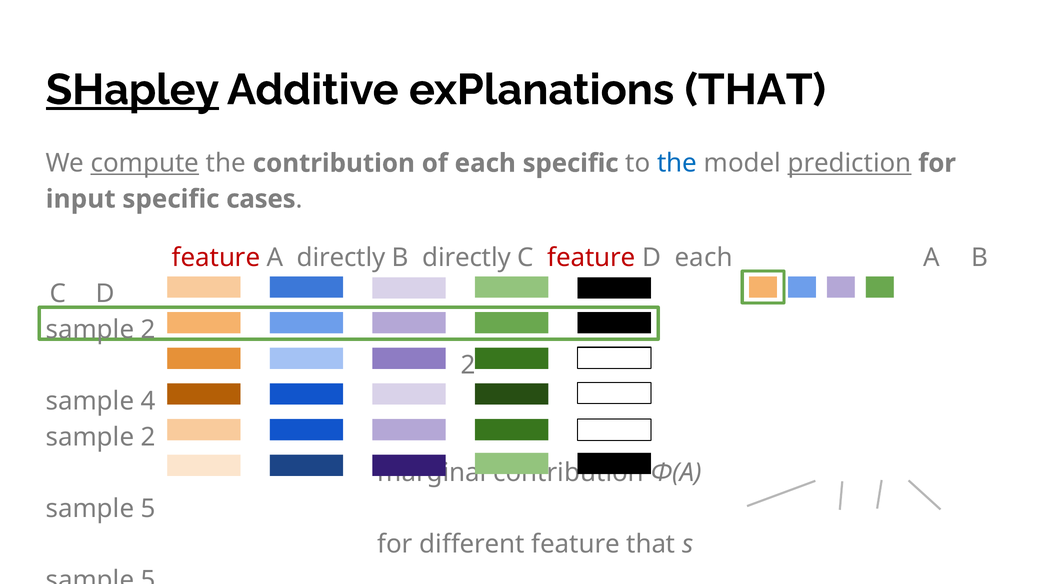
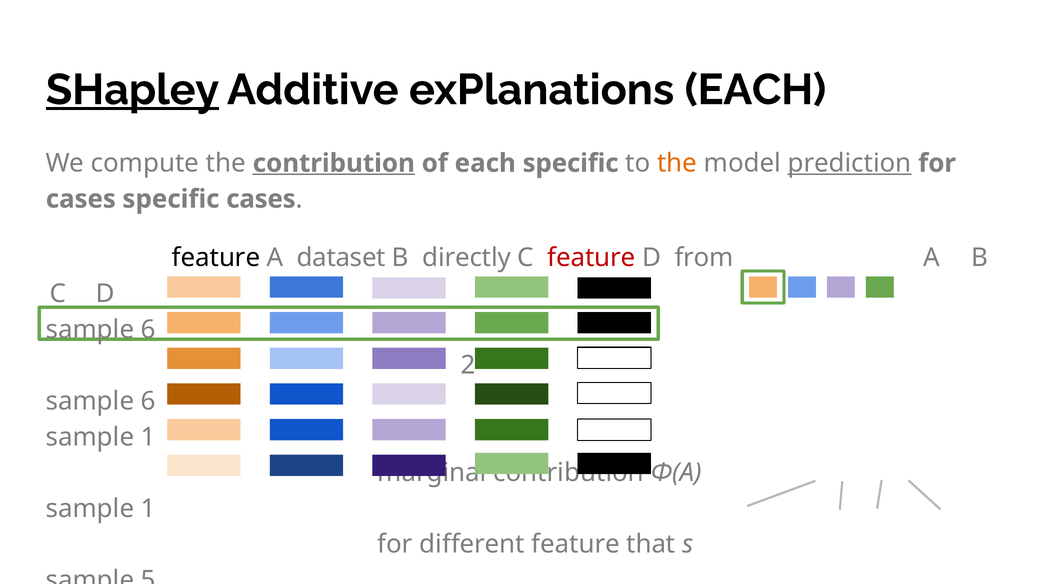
exPlanations THAT: THAT -> EACH
compute underline: present -> none
contribution at (334, 163) underline: none -> present
the at (677, 163) colour: blue -> orange
input at (81, 199): input -> cases
feature at (216, 258) colour: red -> black
A directly: directly -> dataset
D each: each -> from
2 at (148, 329): 2 -> 6
4 at (148, 401): 4 -> 6
2 at (148, 437): 2 -> 1
5 at (148, 508): 5 -> 1
